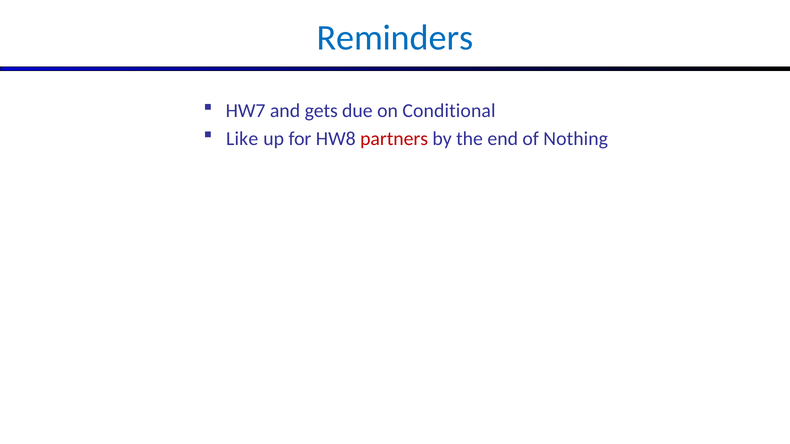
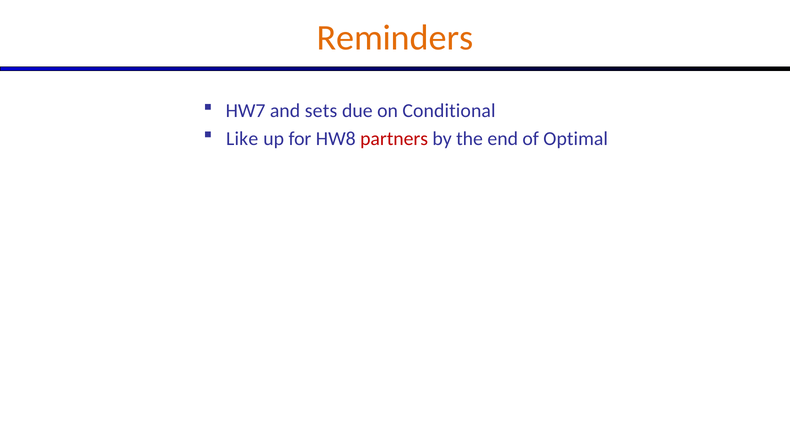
Reminders colour: blue -> orange
gets: gets -> sets
Nothing: Nothing -> Optimal
